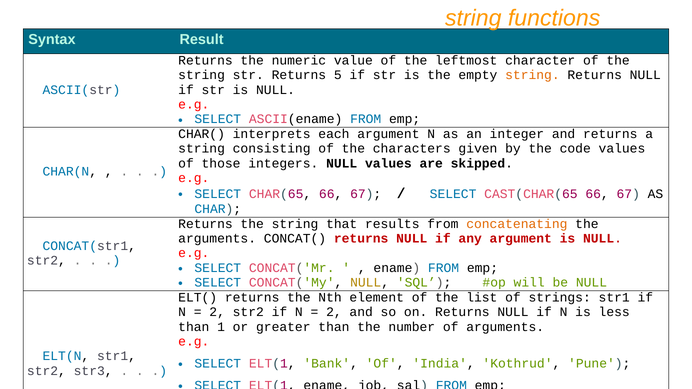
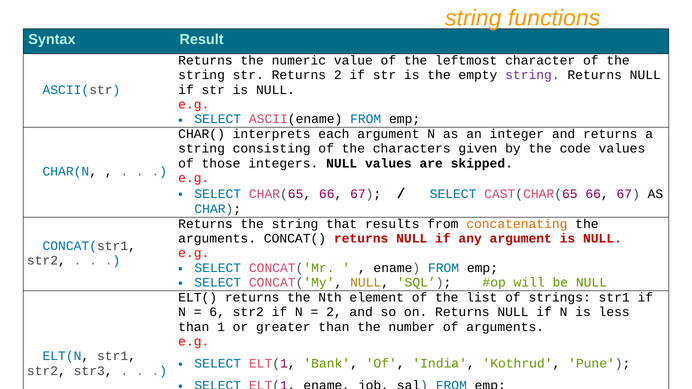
Returns 5: 5 -> 2
string at (532, 75) colour: orange -> purple
2 at (217, 312): 2 -> 6
